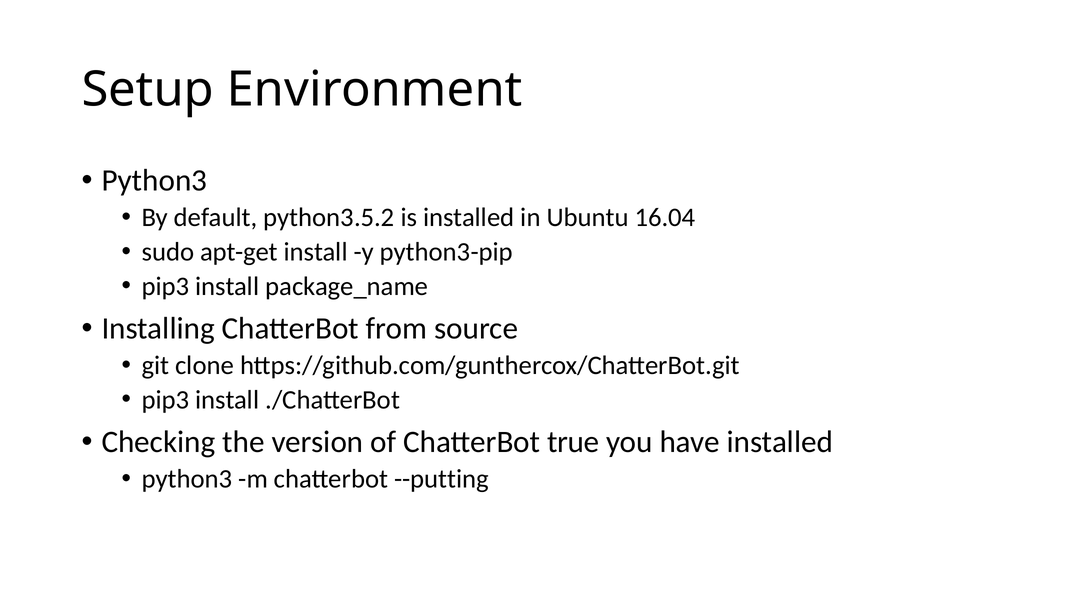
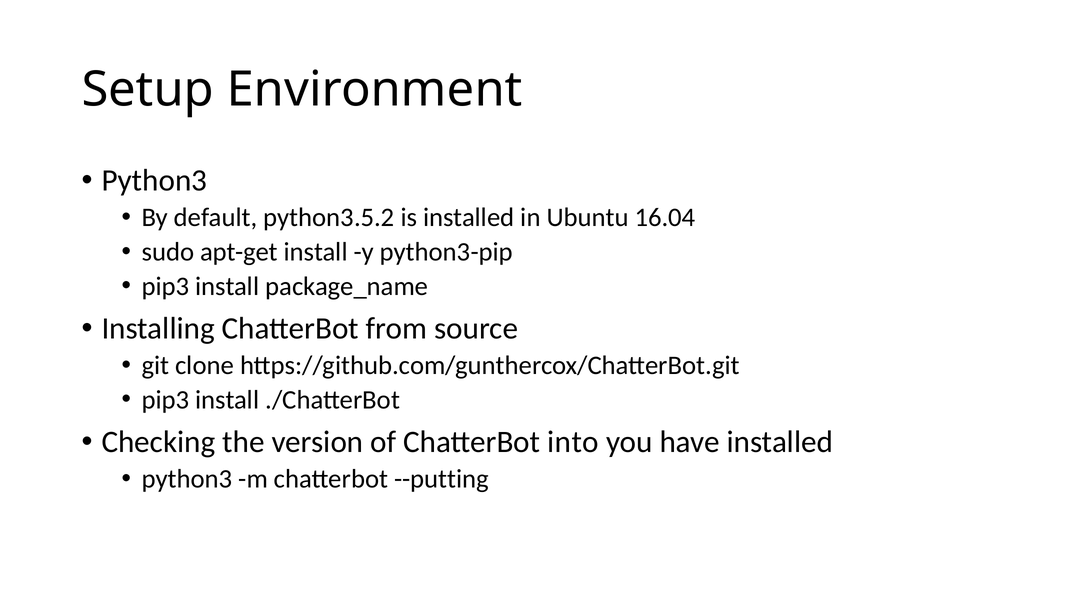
true: true -> into
